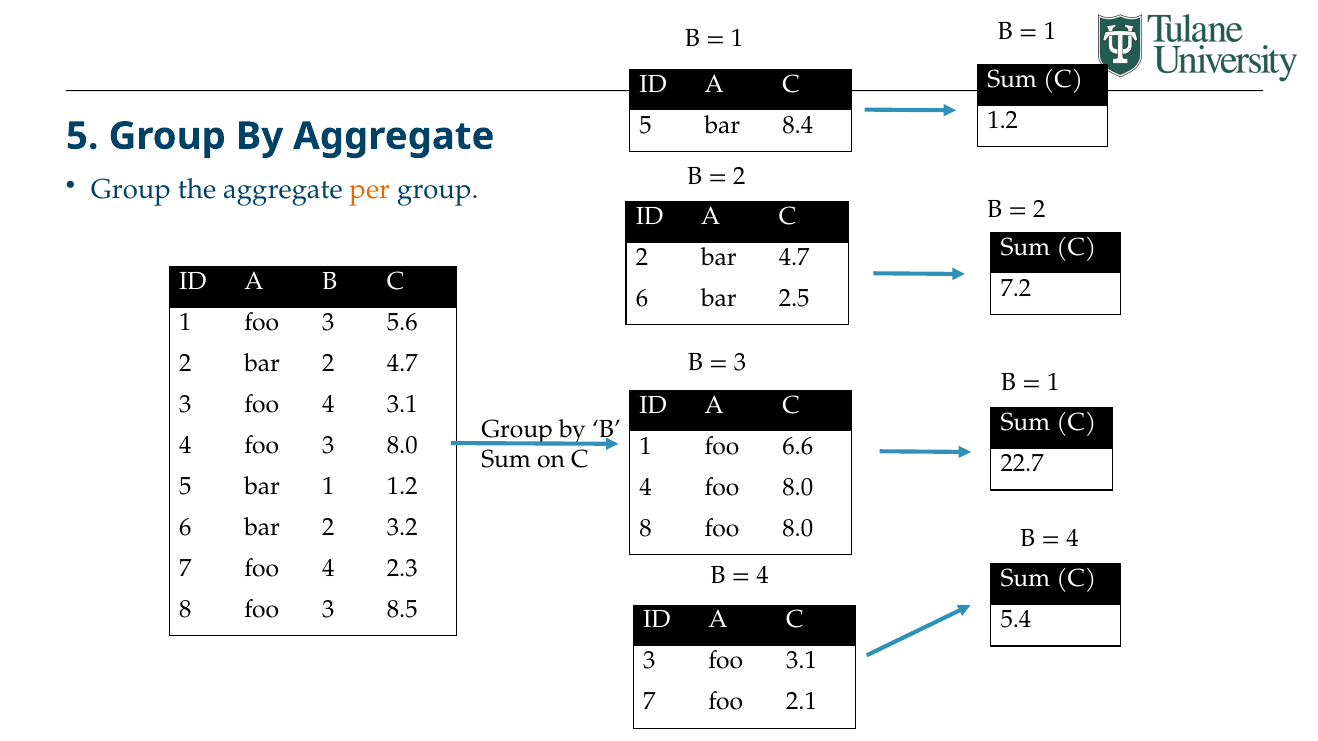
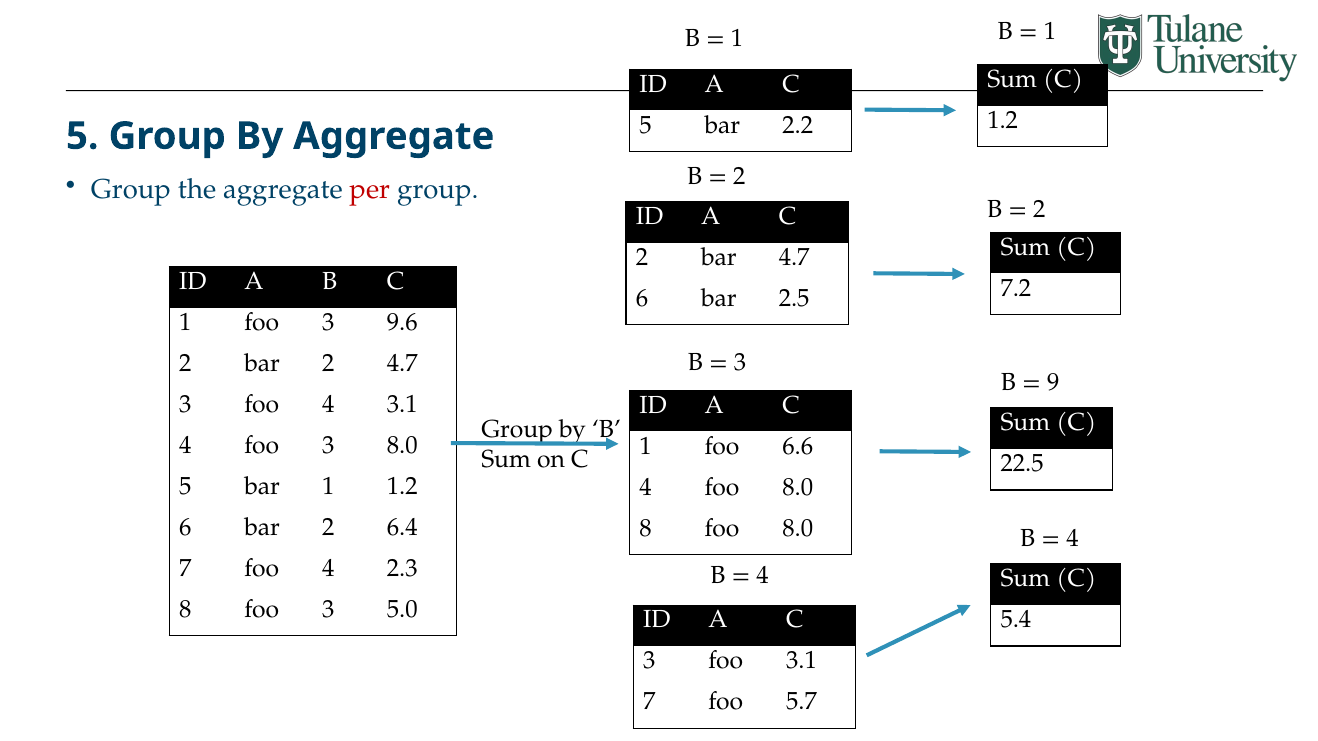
8.4: 8.4 -> 2.2
per colour: orange -> red
5.6: 5.6 -> 9.6
1 at (1053, 383): 1 -> 9
22.7: 22.7 -> 22.5
3.2: 3.2 -> 6.4
8.5: 8.5 -> 5.0
2.1: 2.1 -> 5.7
